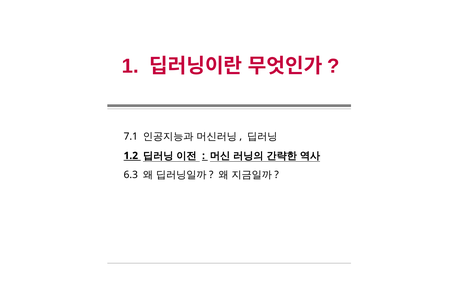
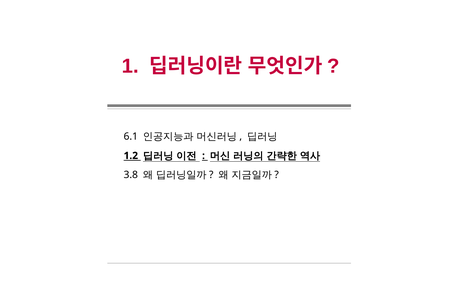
7.1: 7.1 -> 6.1
6.3: 6.3 -> 3.8
